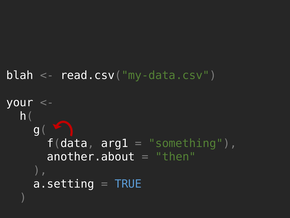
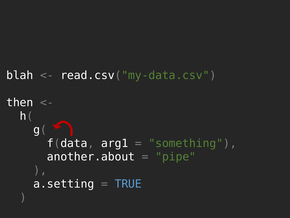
your: your -> then
then: then -> pipe
